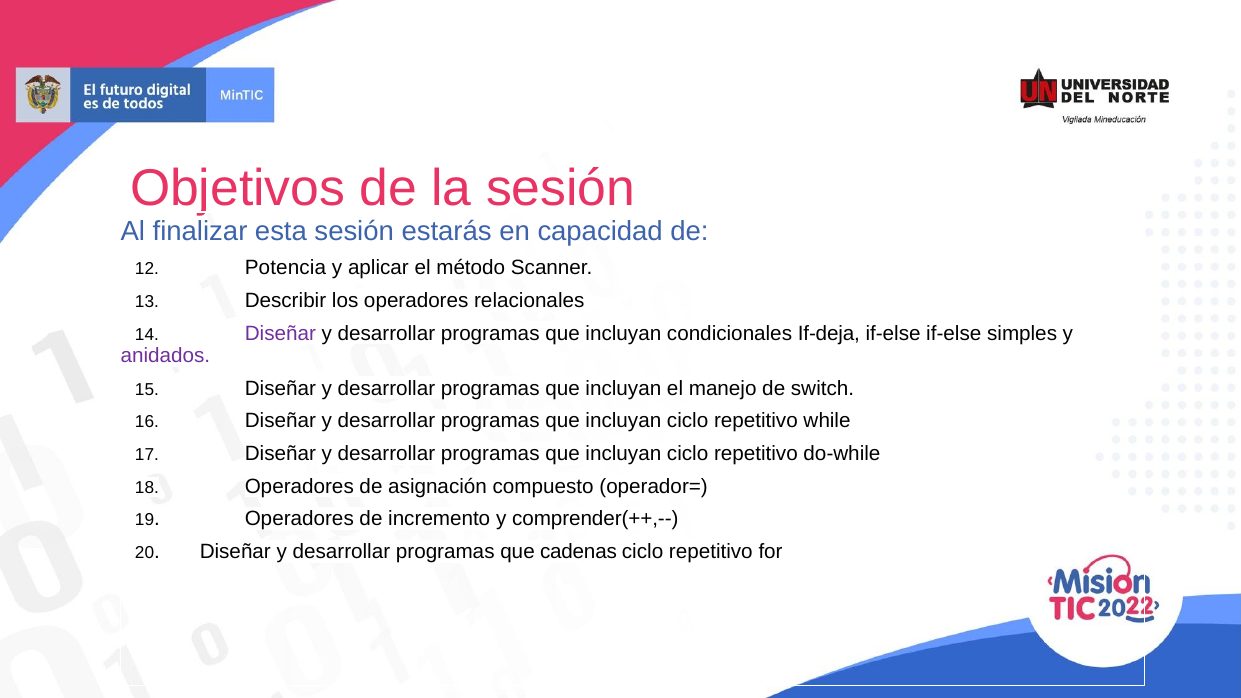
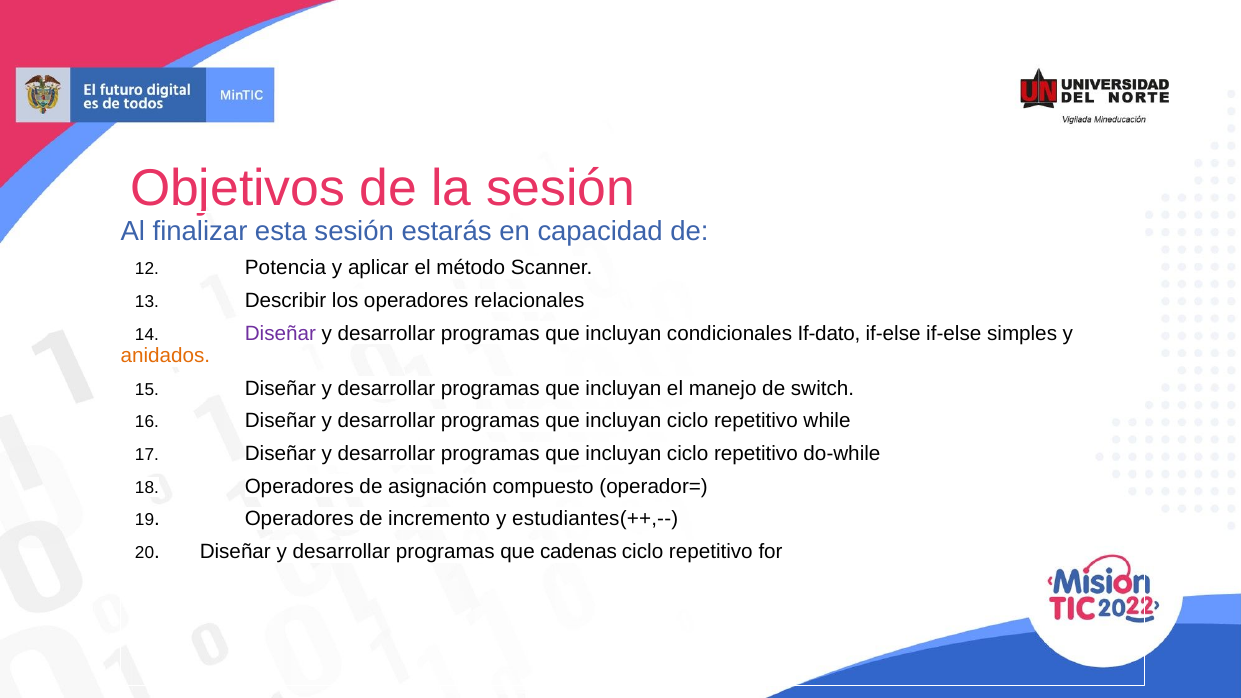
If-deja: If-deja -> If-dato
anidados colour: purple -> orange
comprender(++,--: comprender(++,-- -> estudiantes(++,--
